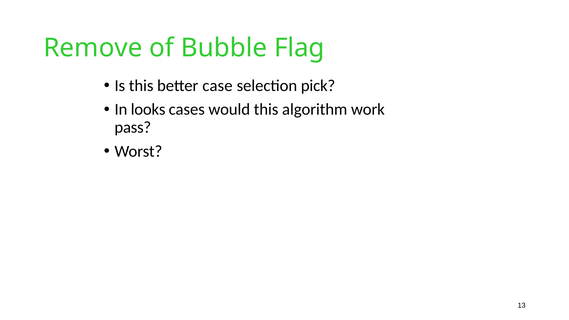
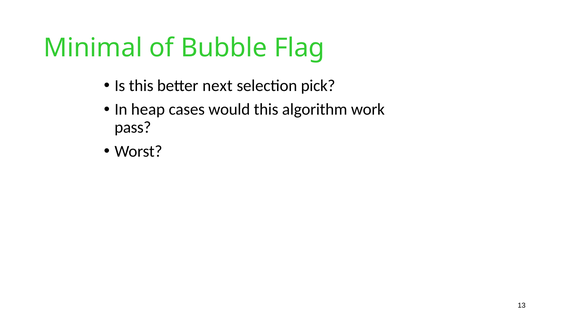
Remove: Remove -> Minimal
case: case -> next
looks: looks -> heap
